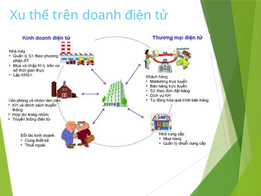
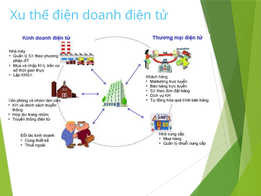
trên: trên -> điện
